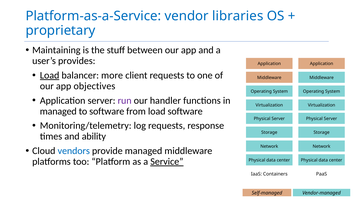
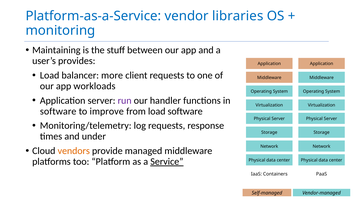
proprietary: proprietary -> monitoring
Load at (50, 75) underline: present -> none
objectives: objectives -> workloads
managed at (58, 111): managed -> software
to software: software -> improve
ability: ability -> under
vendors colour: blue -> orange
